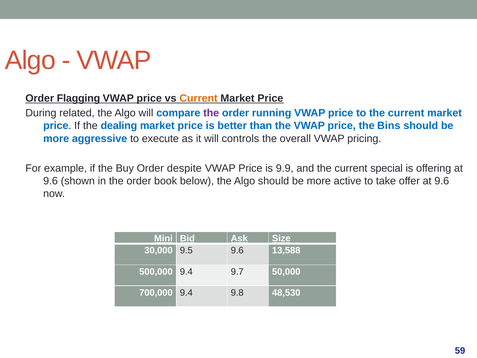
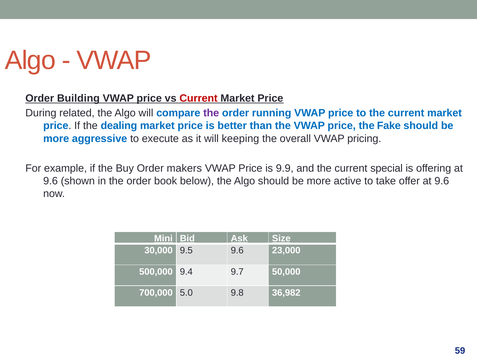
Flagging: Flagging -> Building
Current at (199, 98) colour: orange -> red
Bins: Bins -> Fake
controls: controls -> keeping
despite: despite -> makers
13,588: 13,588 -> 23,000
700,000 9.4: 9.4 -> 5.0
48,530: 48,530 -> 36,982
